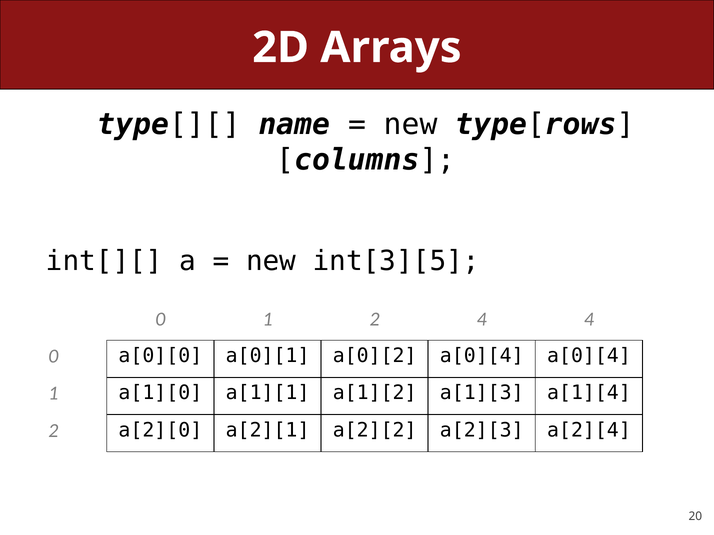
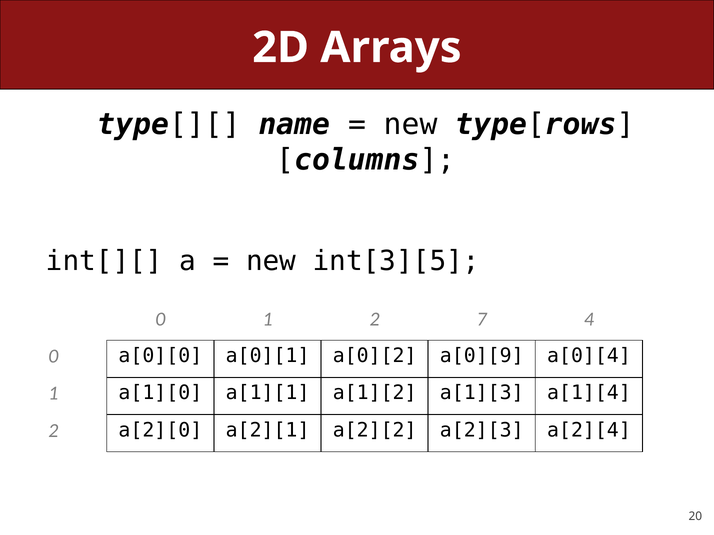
2 4: 4 -> 7
a[0][2 a[0][4: a[0][4 -> a[0][9
